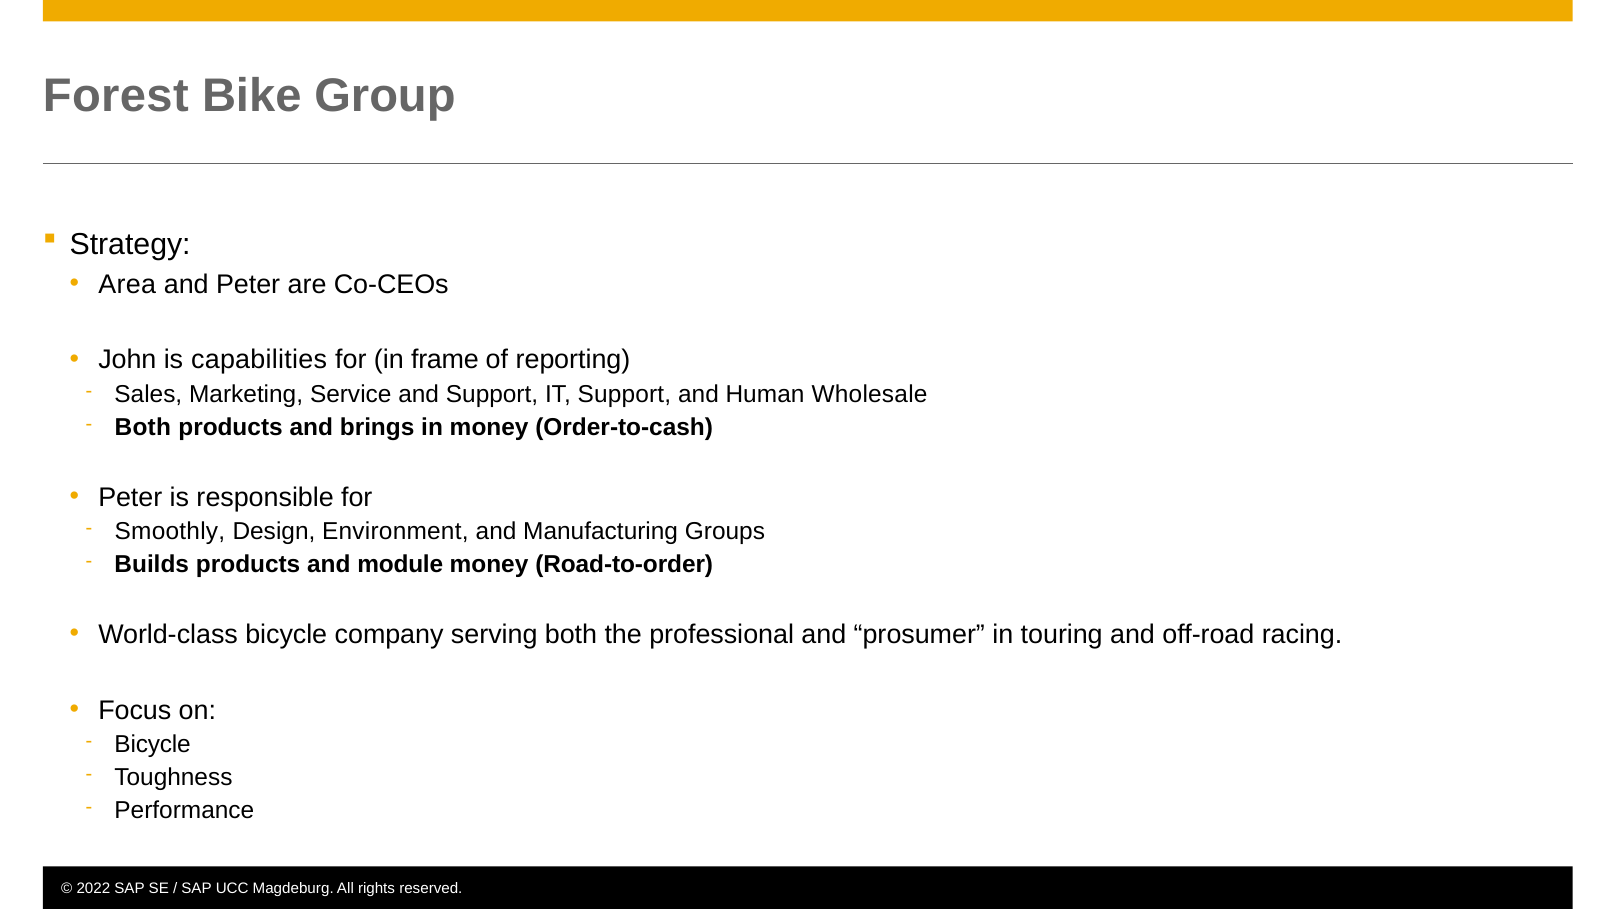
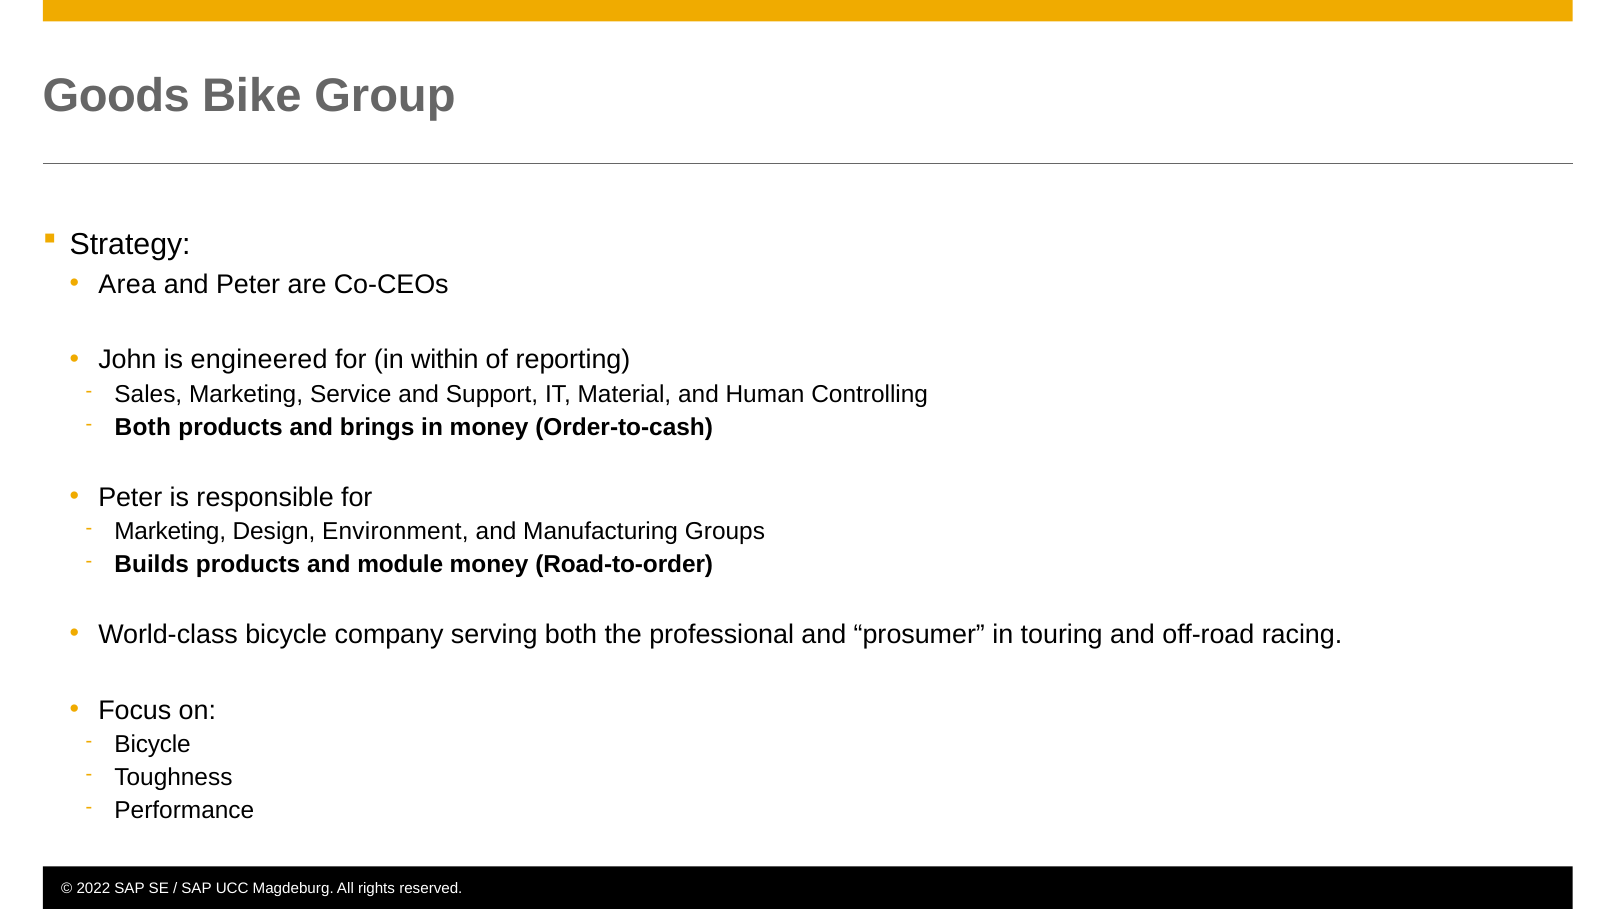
Forest: Forest -> Goods
capabilities: capabilities -> engineered
frame: frame -> within
IT Support: Support -> Material
Wholesale: Wholesale -> Controlling
Smoothly at (170, 532): Smoothly -> Marketing
